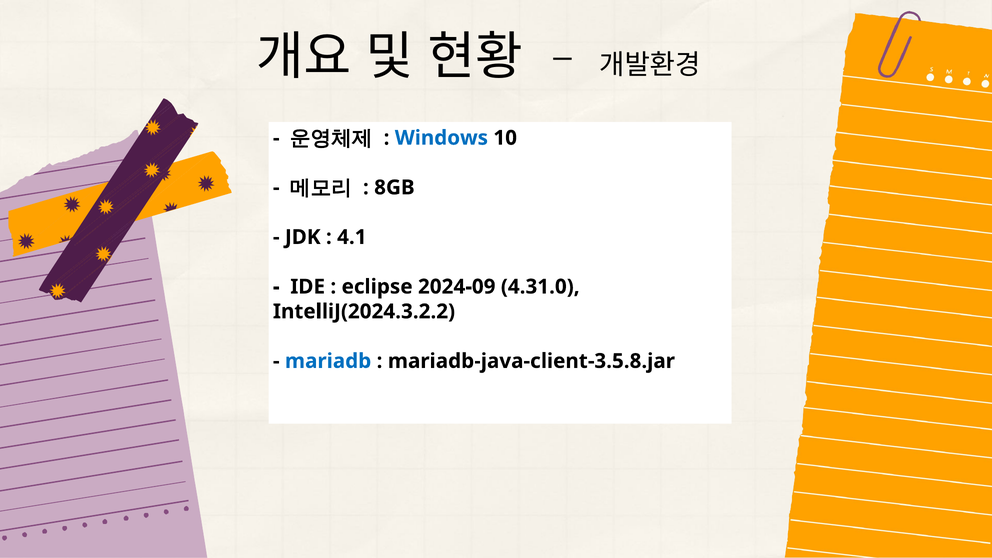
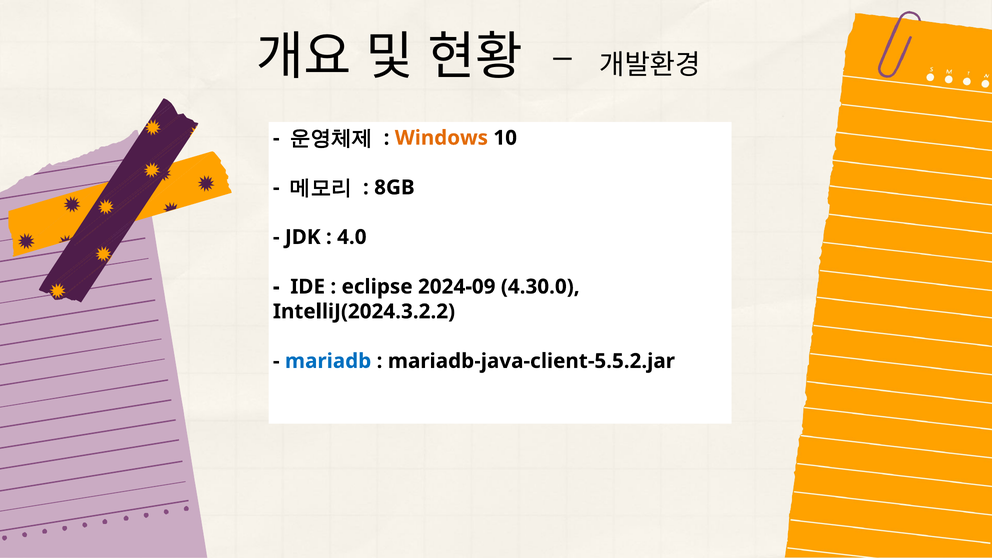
Windows colour: blue -> orange
4.1: 4.1 -> 4.0
4.31.0: 4.31.0 -> 4.30.0
mariadb-java-client-3.5.8.jar: mariadb-java-client-3.5.8.jar -> mariadb-java-client-5.5.2.jar
